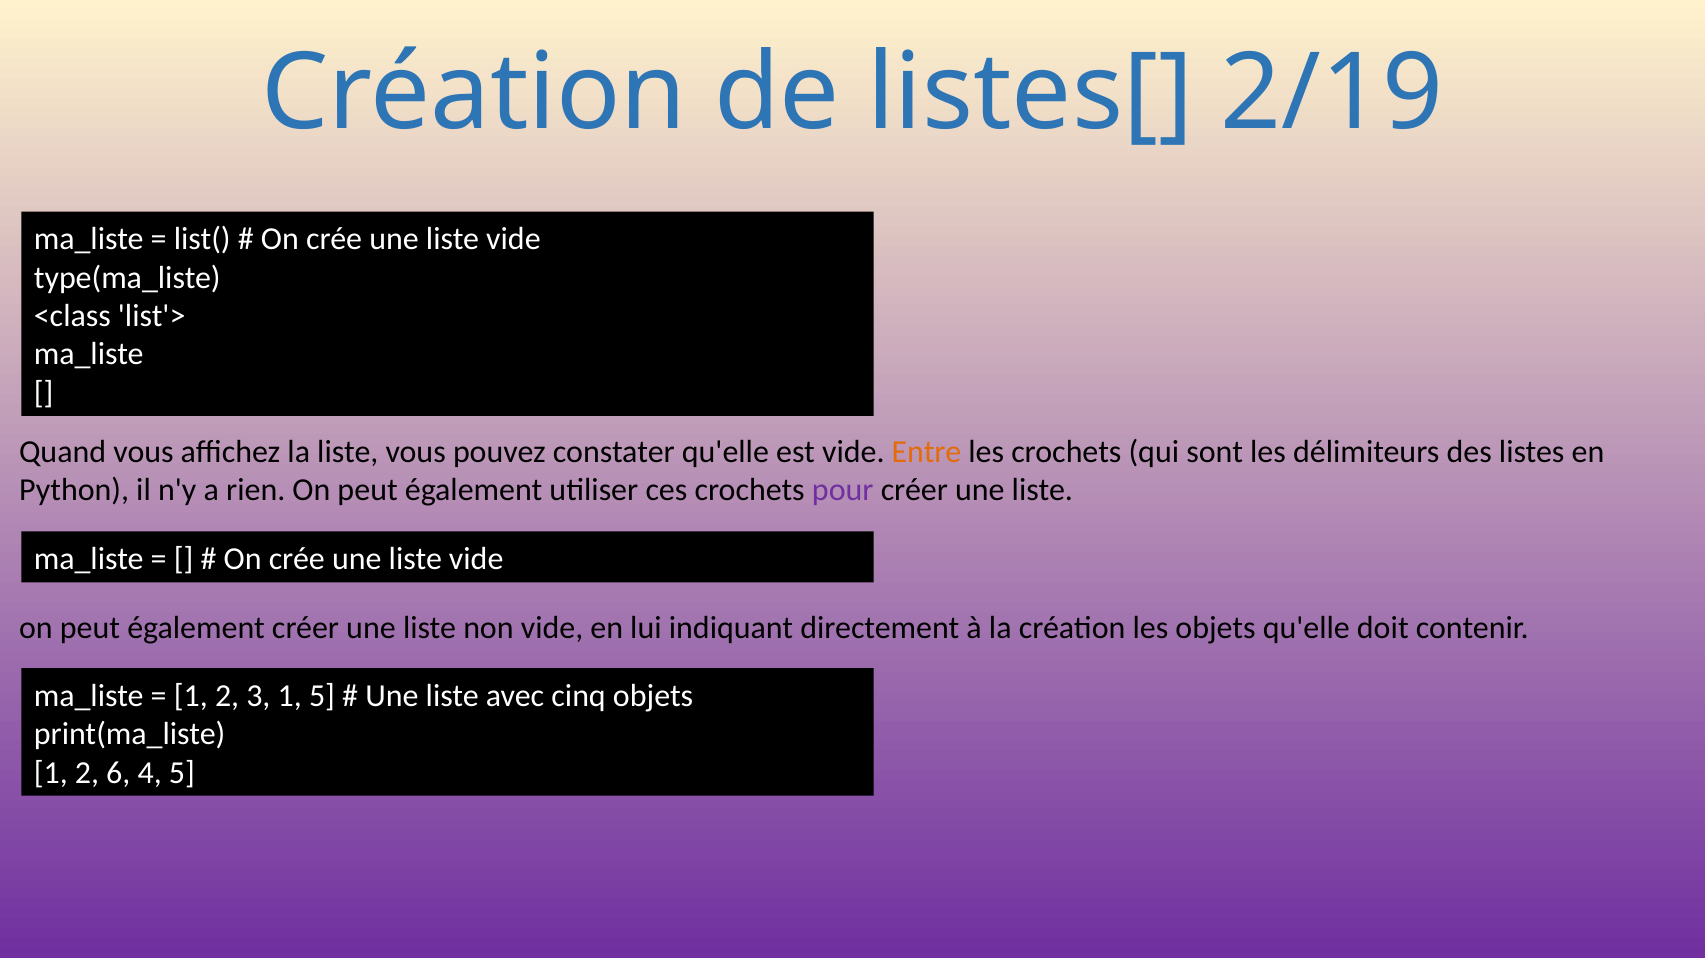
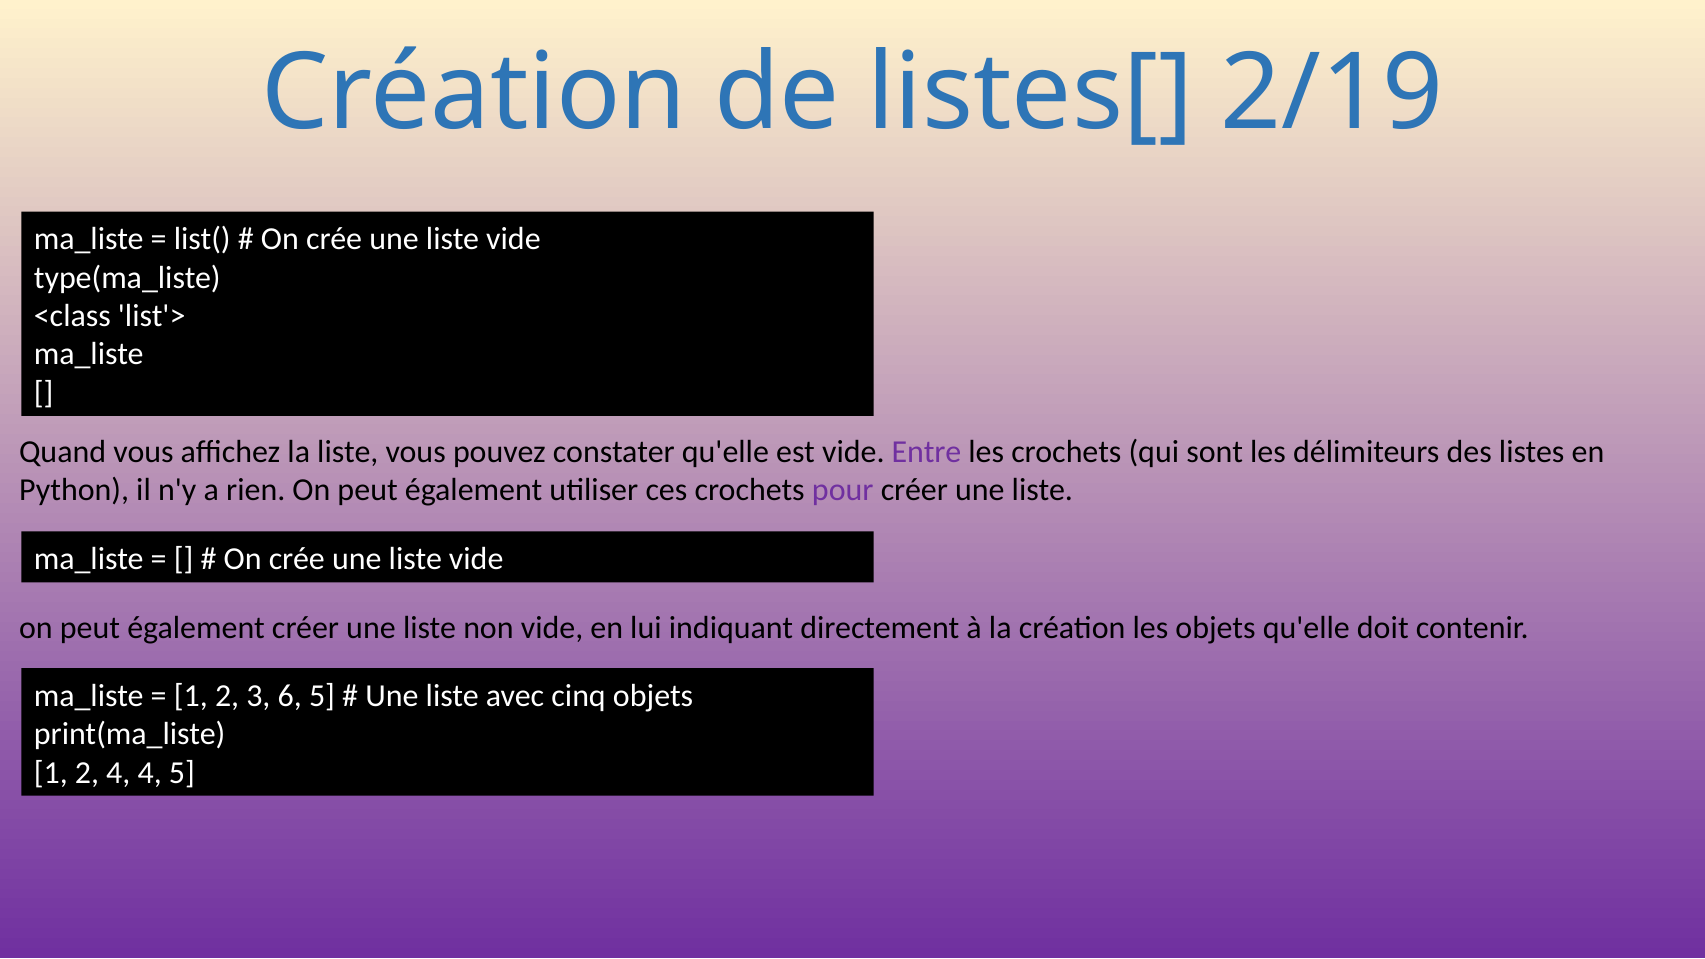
Entre colour: orange -> purple
3 1: 1 -> 6
2 6: 6 -> 4
